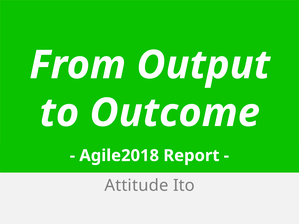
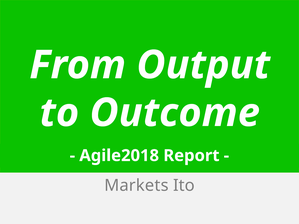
Attitude: Attitude -> Markets
